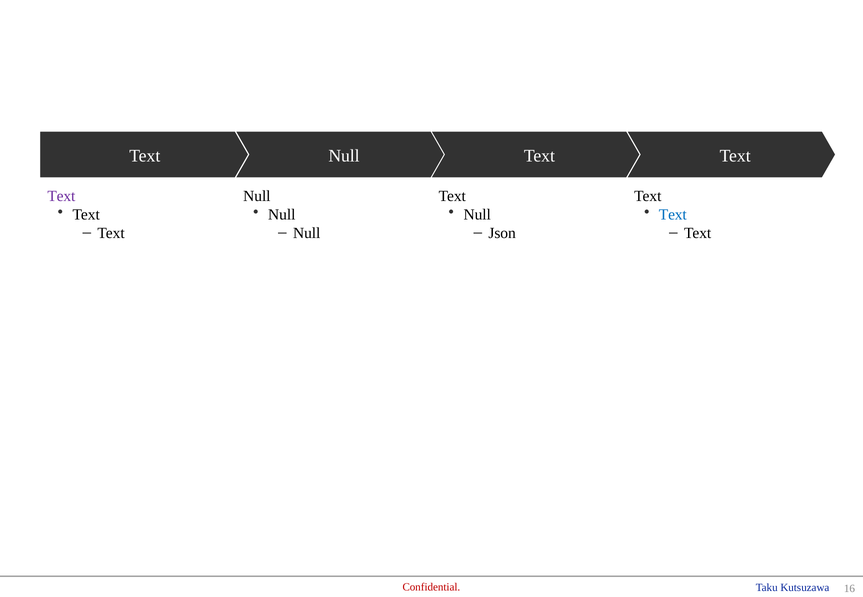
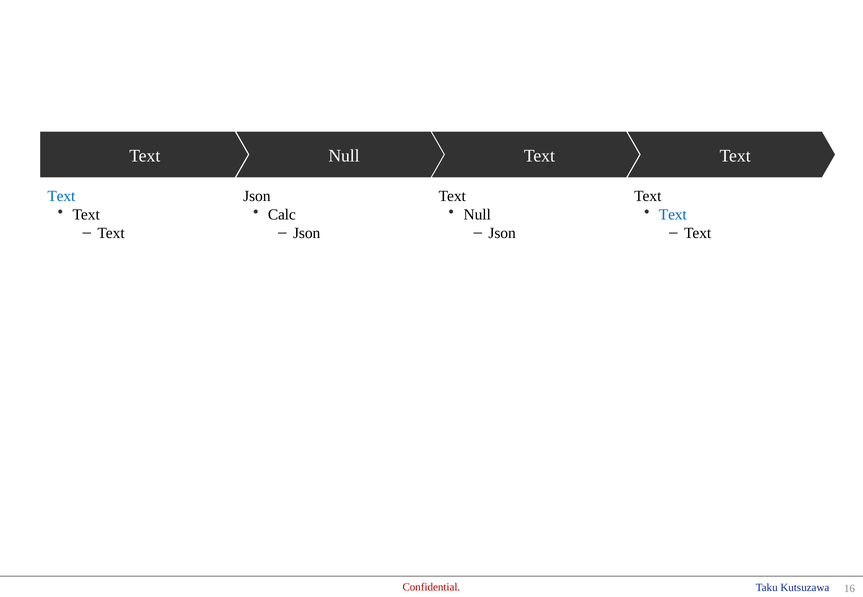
Text at (61, 196) colour: purple -> blue
Null at (257, 196): Null -> Json
Null at (282, 215): Null -> Calc
Null at (307, 233): Null -> Json
